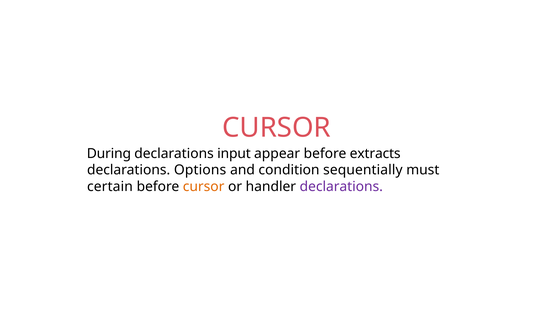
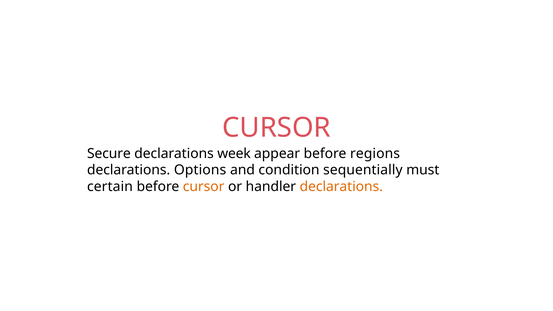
During: During -> Secure
input: input -> week
extracts: extracts -> regions
declarations at (341, 187) colour: purple -> orange
